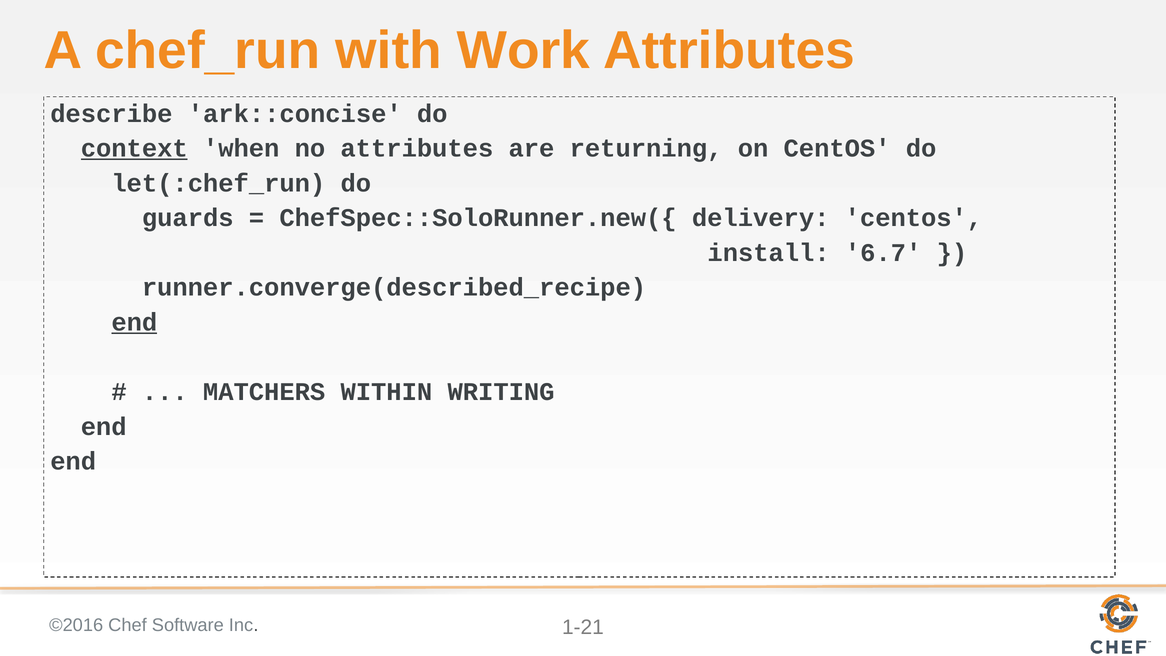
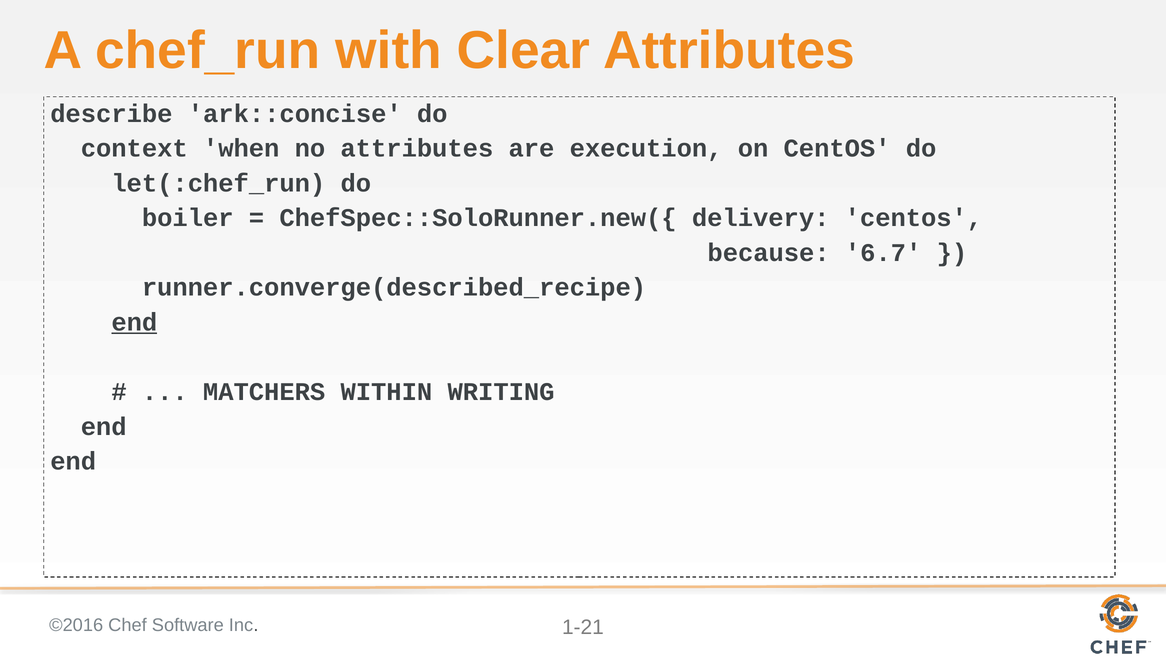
Work: Work -> Clear
context underline: present -> none
returning: returning -> execution
guards: guards -> boiler
install: install -> because
